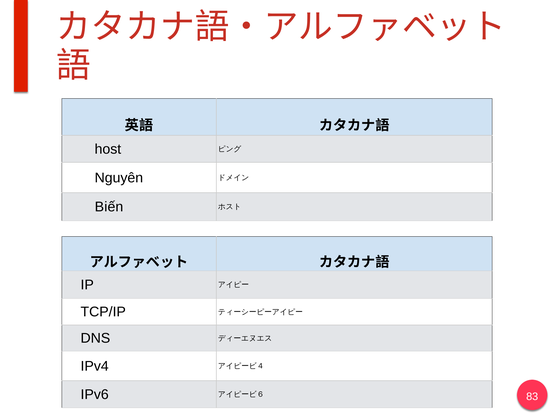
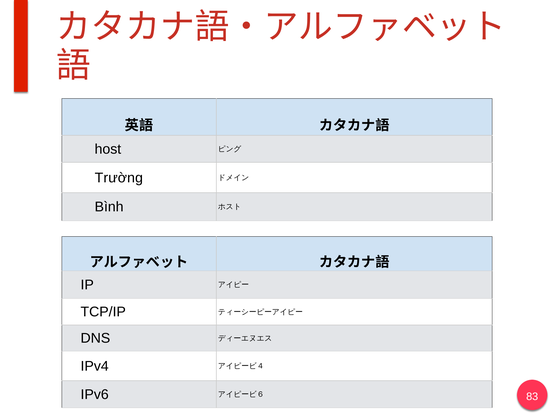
Nguyên: Nguyên -> Trường
Biến: Biến -> Bình
